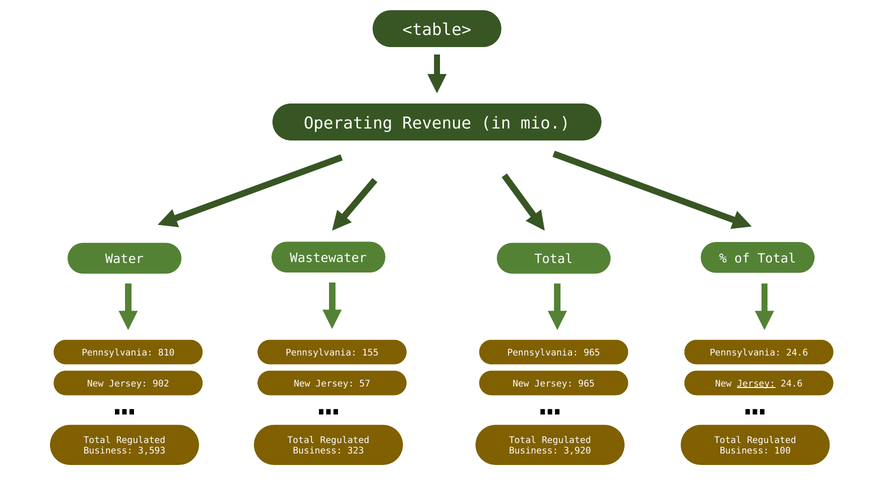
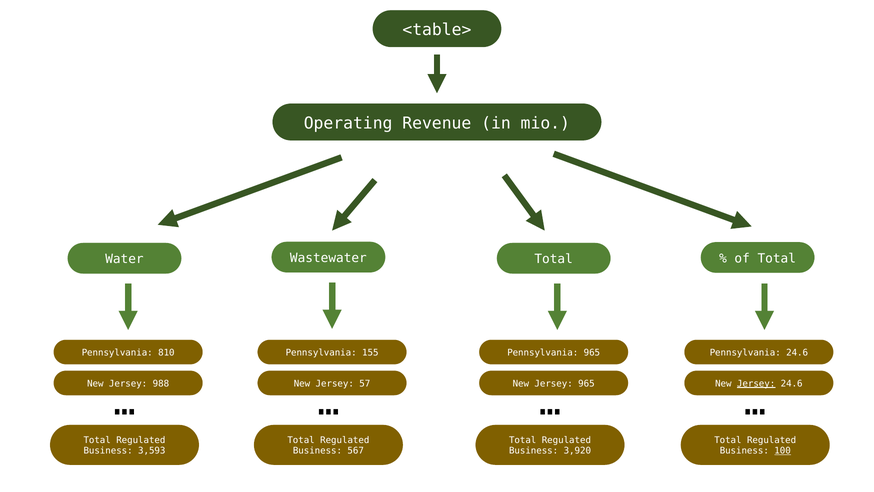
902: 902 -> 988
323: 323 -> 567
100 underline: none -> present
